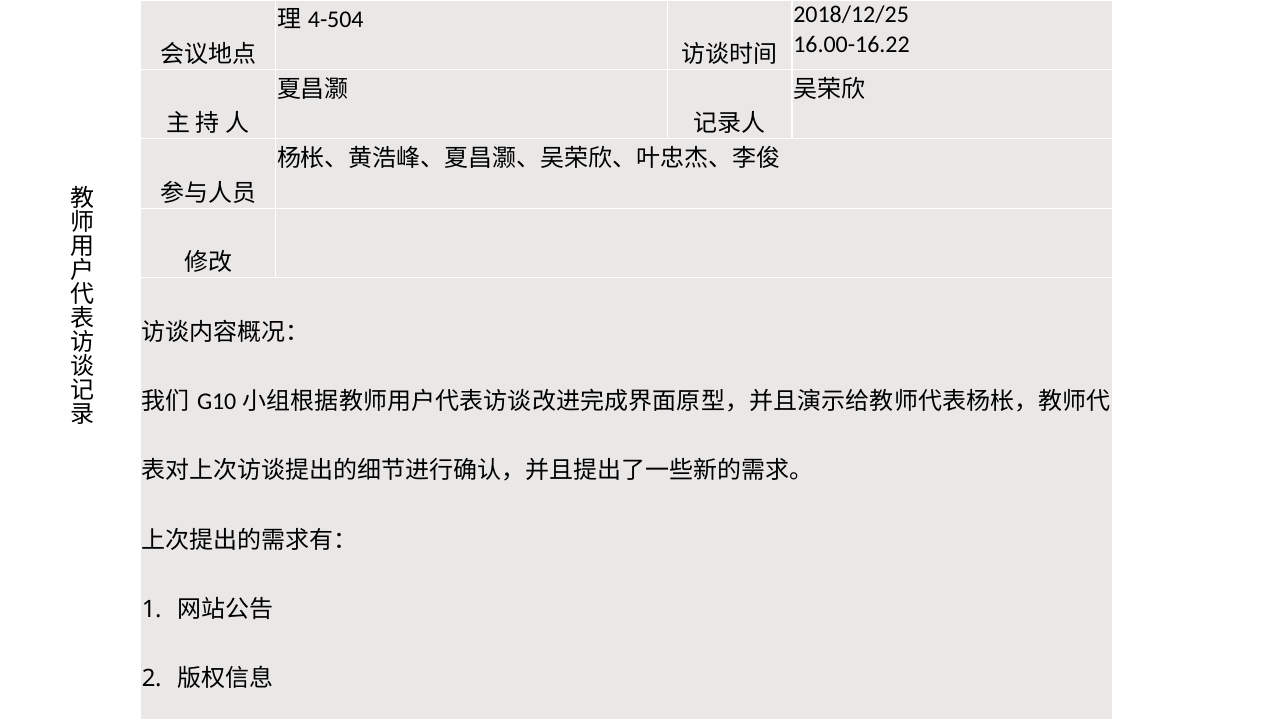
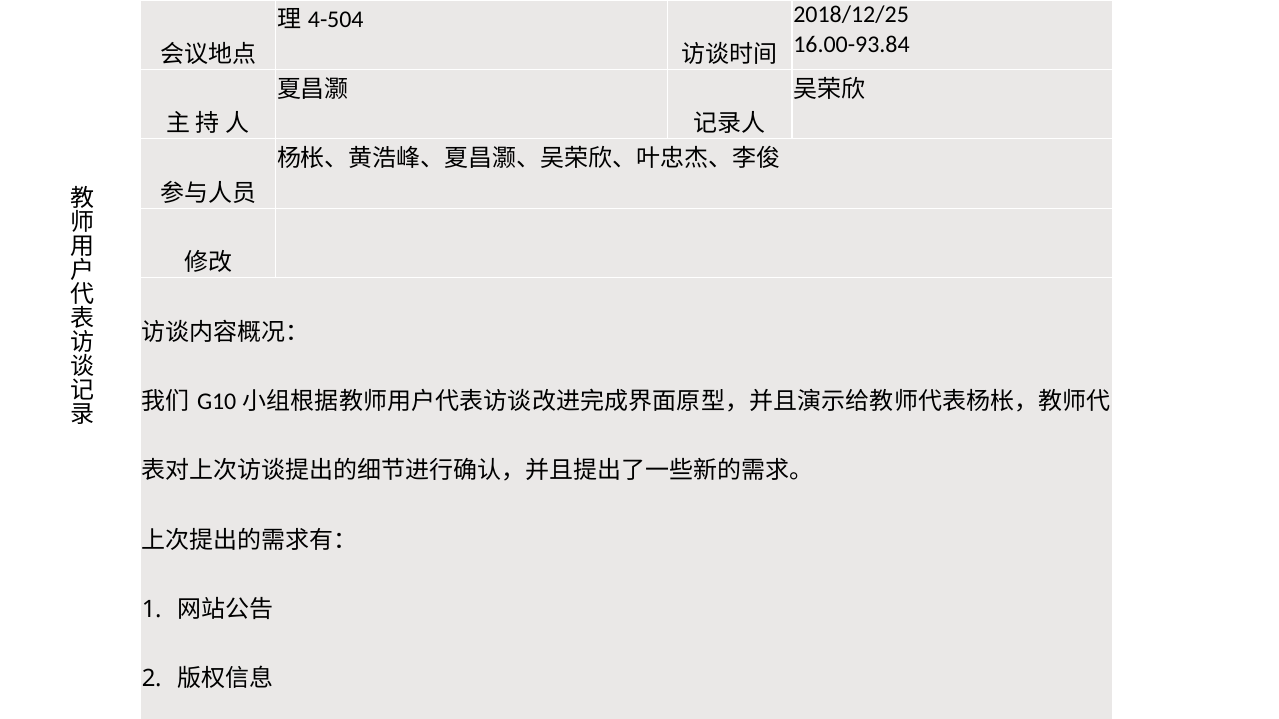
16.00-16.22: 16.00-16.22 -> 16.00-93.84
